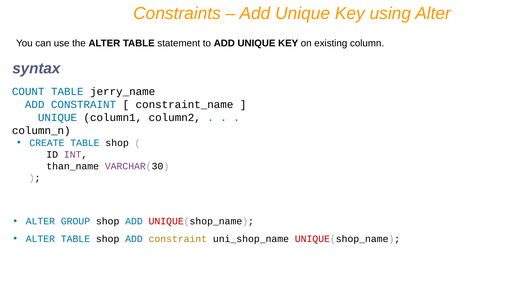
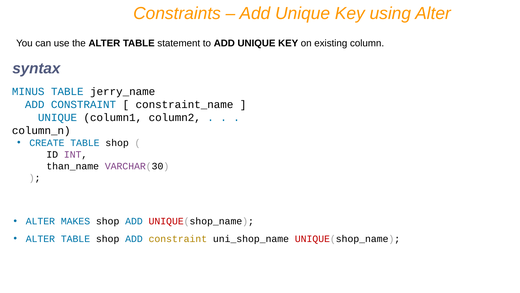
COUNT: COUNT -> MINUS
GROUP: GROUP -> MAKES
